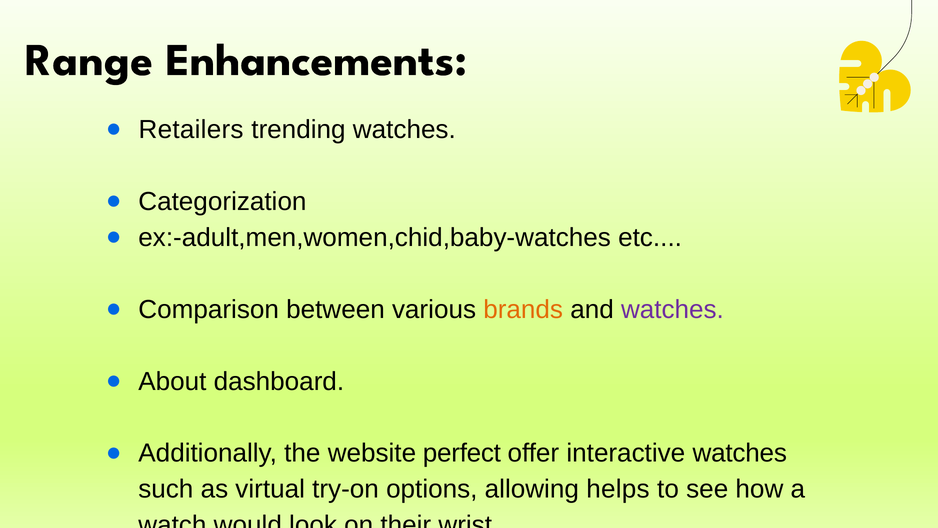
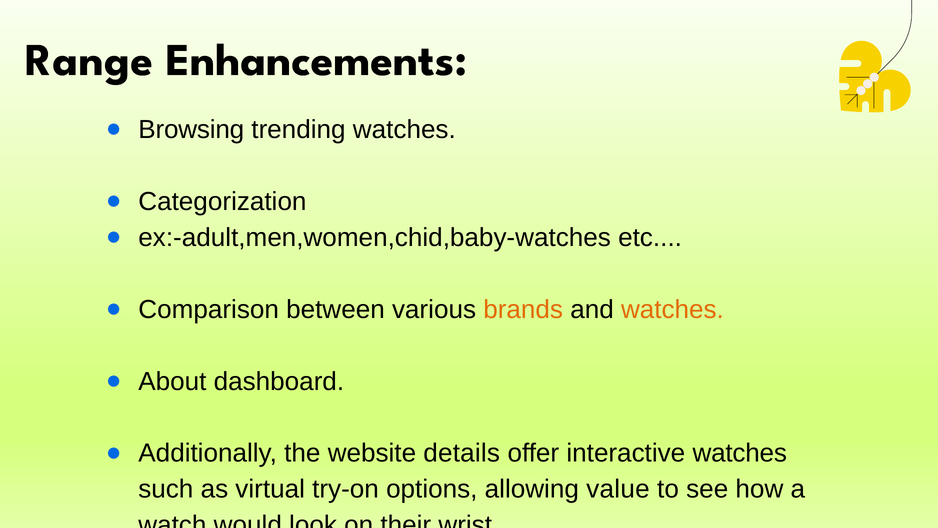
Retailers: Retailers -> Browsing
watches at (672, 309) colour: purple -> orange
perfect: perfect -> details
helps: helps -> value
